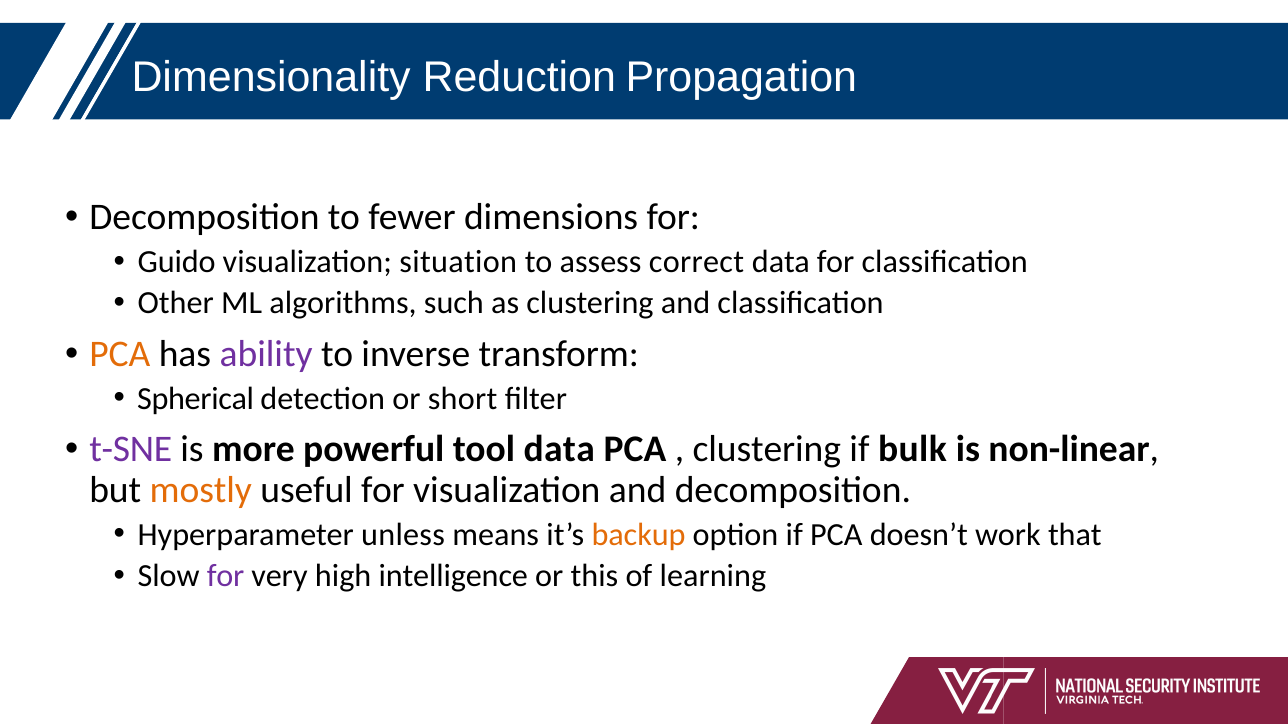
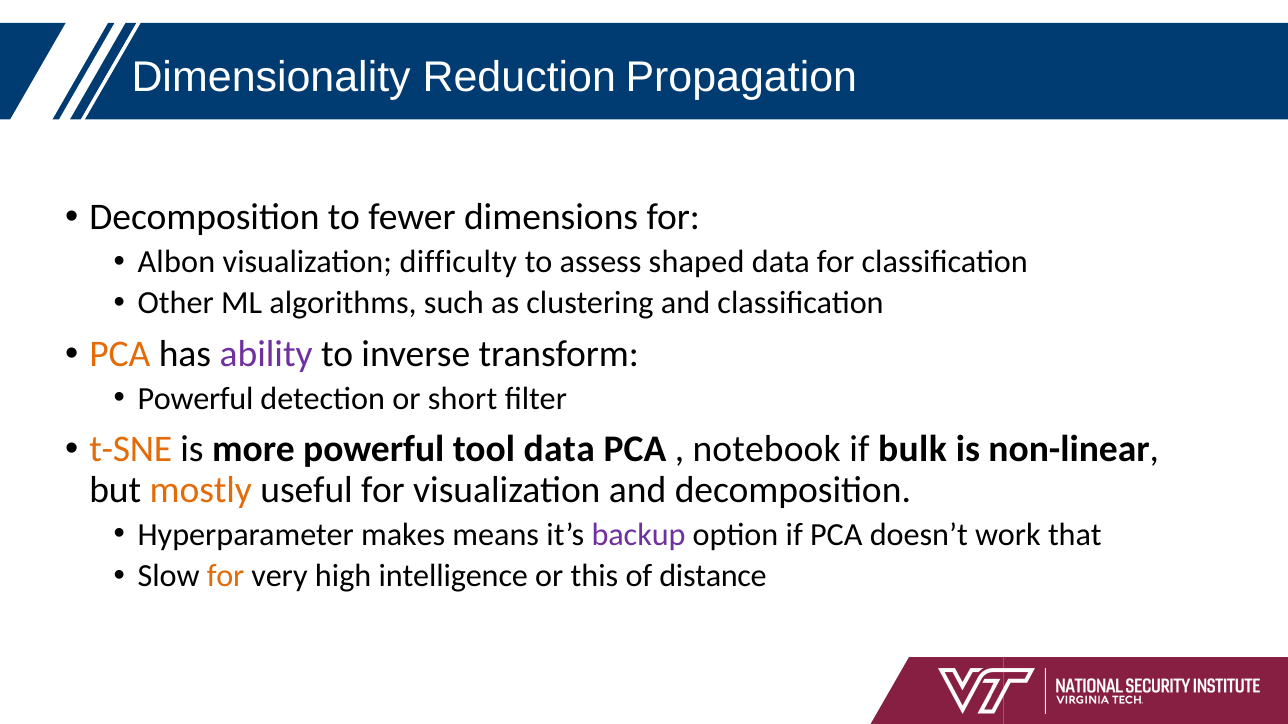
Guido: Guido -> Albon
situation: situation -> difficulty
correct: correct -> shaped
Spherical at (196, 399): Spherical -> Powerful
t-SNE colour: purple -> orange
clustering at (767, 450): clustering -> notebook
unless: unless -> makes
backup colour: orange -> purple
for at (226, 576) colour: purple -> orange
learning: learning -> distance
